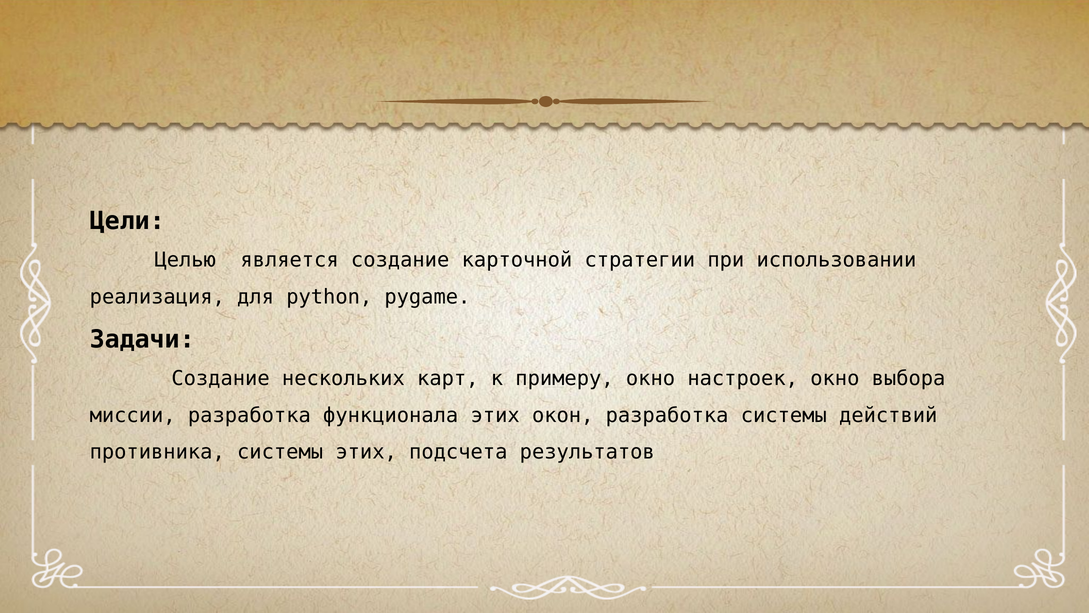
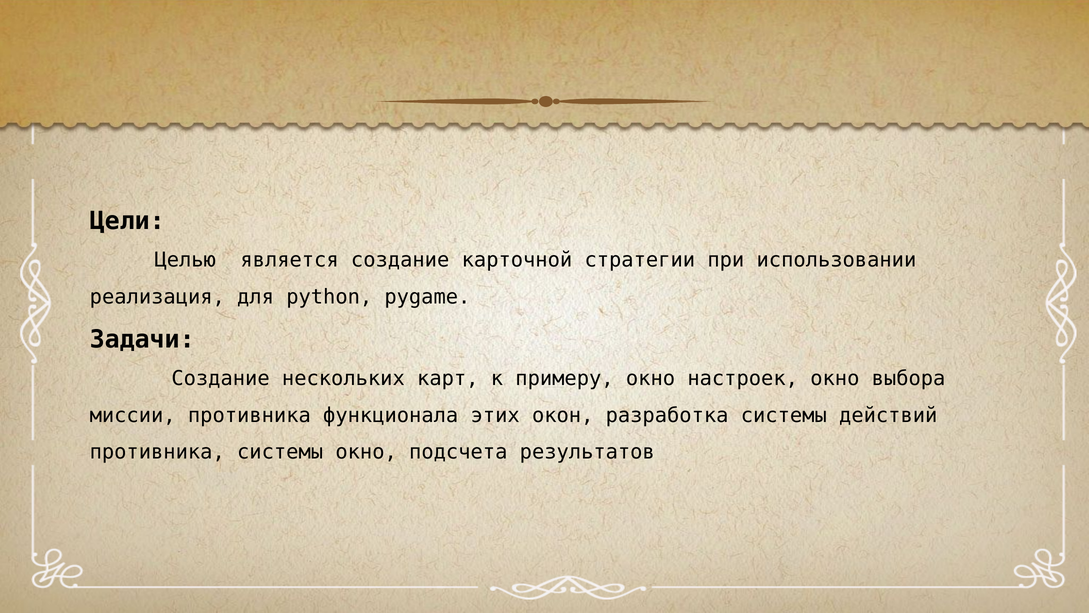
миссии разработка: разработка -> противника
системы этих: этих -> окно
